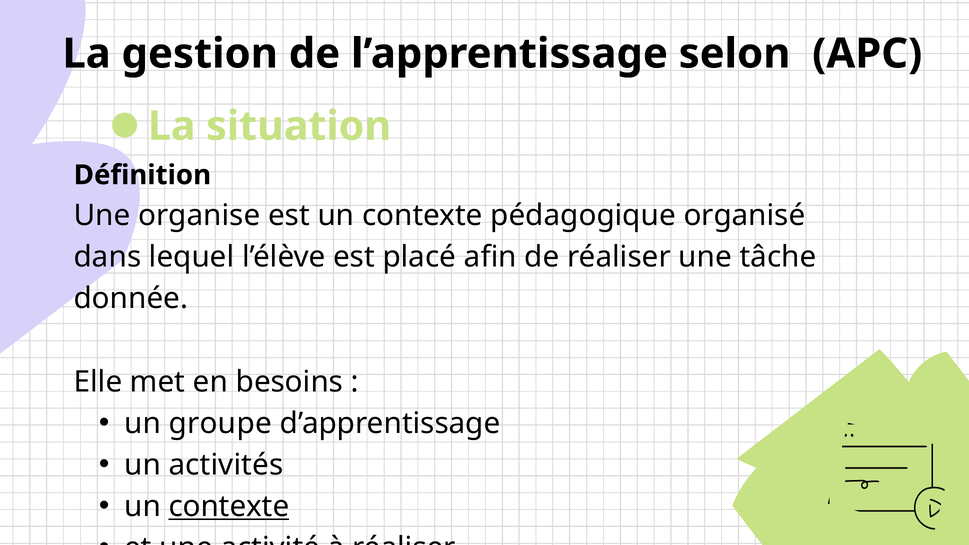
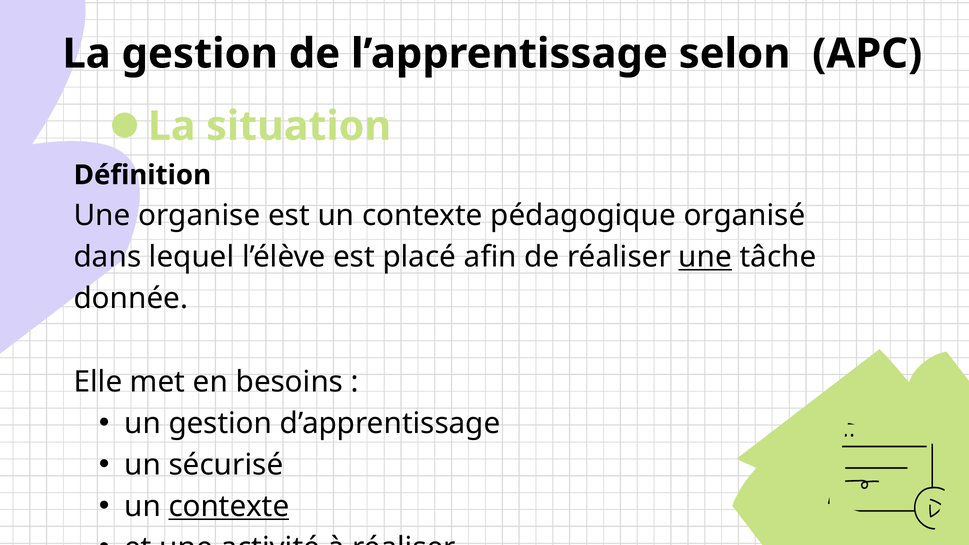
une at (705, 257) underline: none -> present
un groupe: groupe -> gestion
activités: activités -> sécurisé
